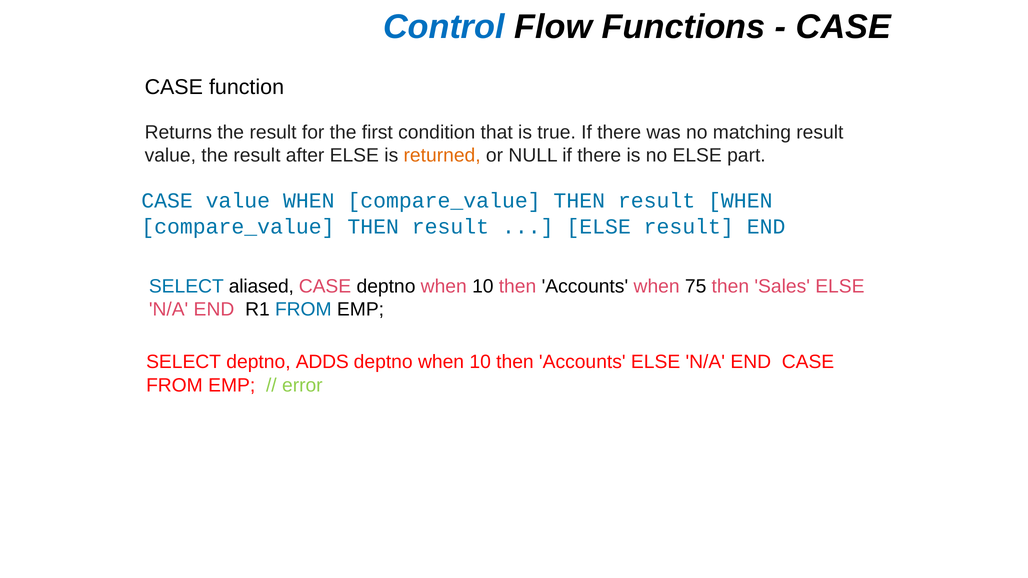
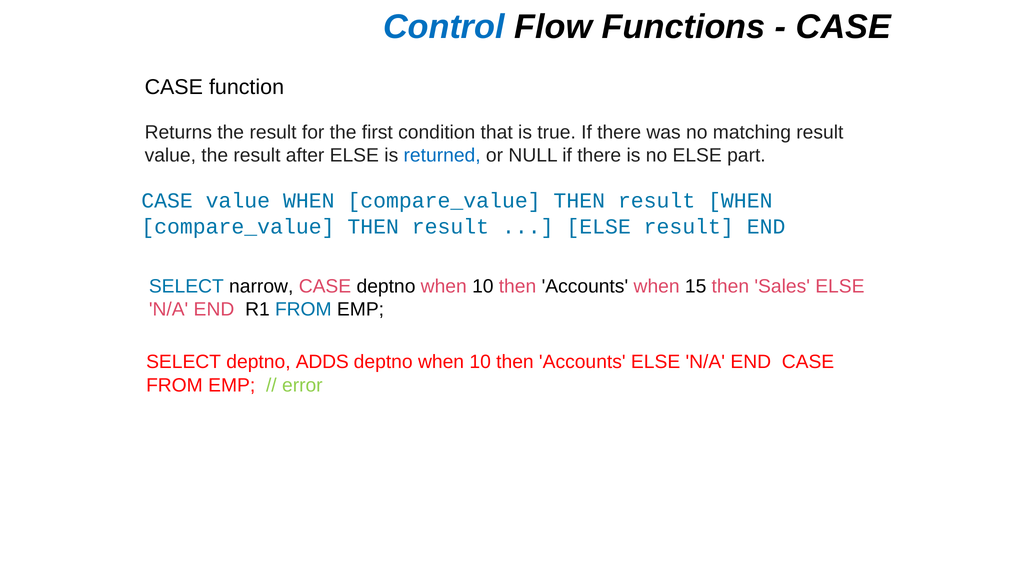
returned colour: orange -> blue
aliased: aliased -> narrow
75: 75 -> 15
